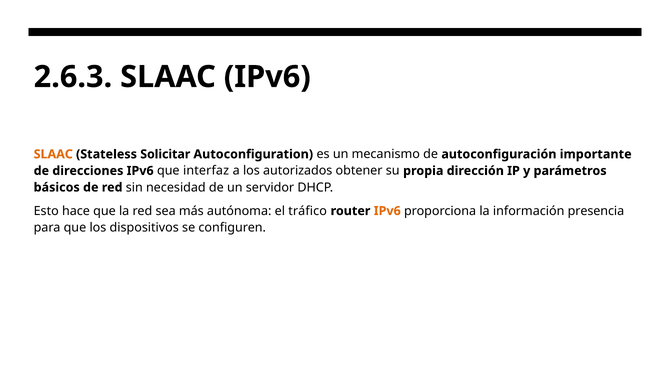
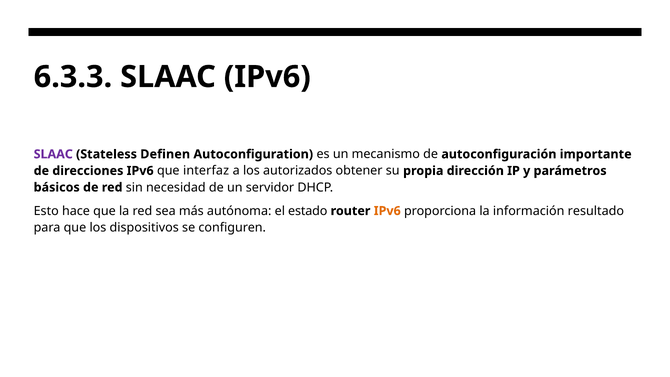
2.6.3: 2.6.3 -> 6.3.3
SLAAC at (53, 154) colour: orange -> purple
Solicitar: Solicitar -> Definen
tráfico: tráfico -> estado
presencia: presencia -> resultado
